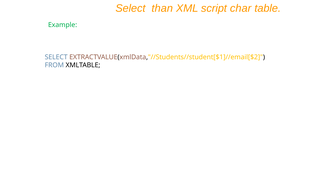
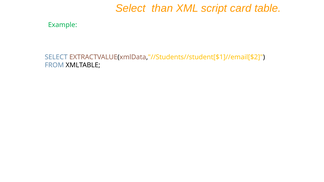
char: char -> card
